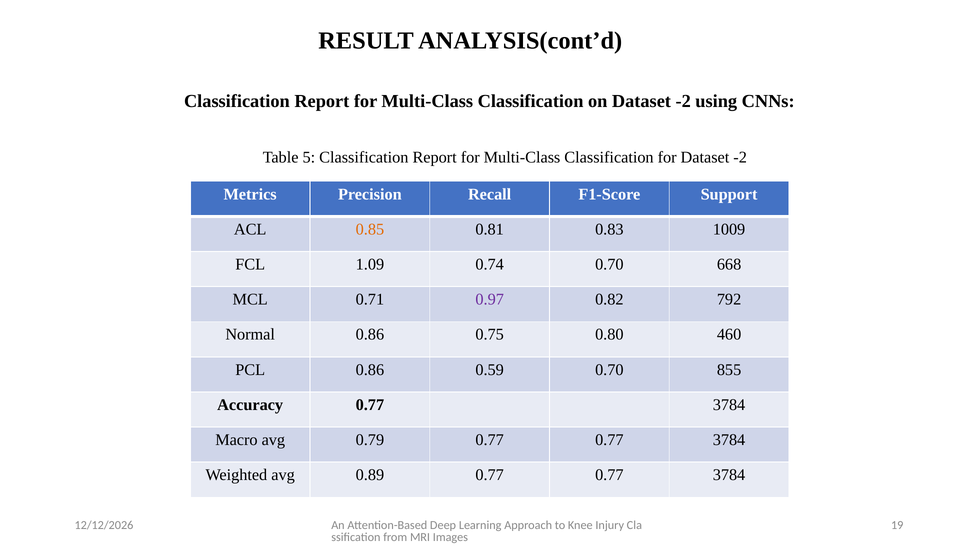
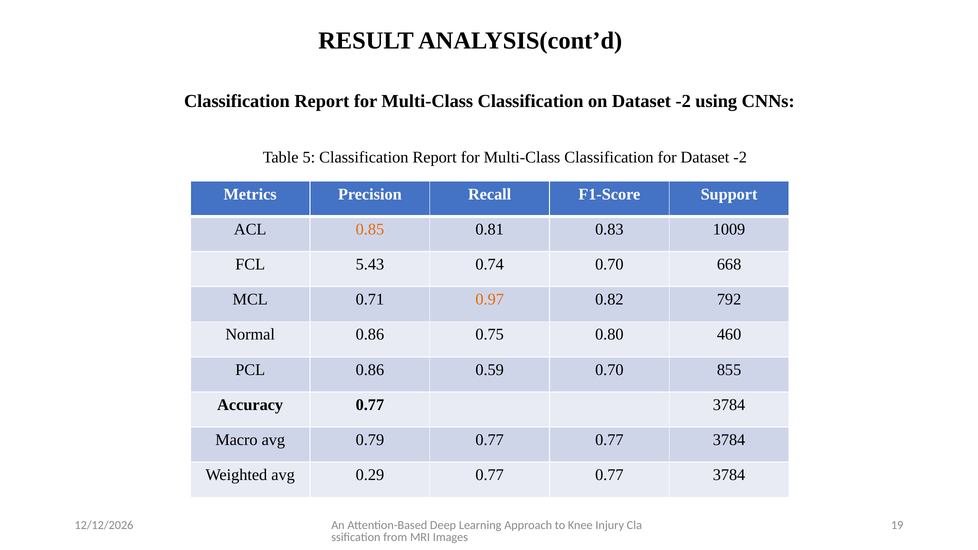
1.09: 1.09 -> 5.43
0.97 colour: purple -> orange
0.89: 0.89 -> 0.29
